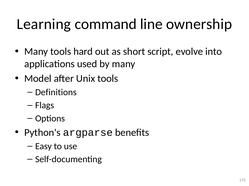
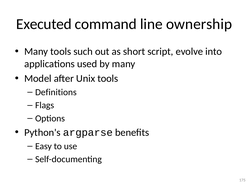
Learning: Learning -> Executed
hard: hard -> such
